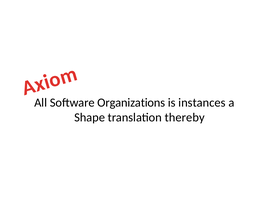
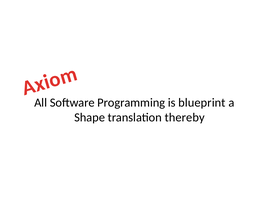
Organizations: Organizations -> Programming
instances: instances -> blueprint
